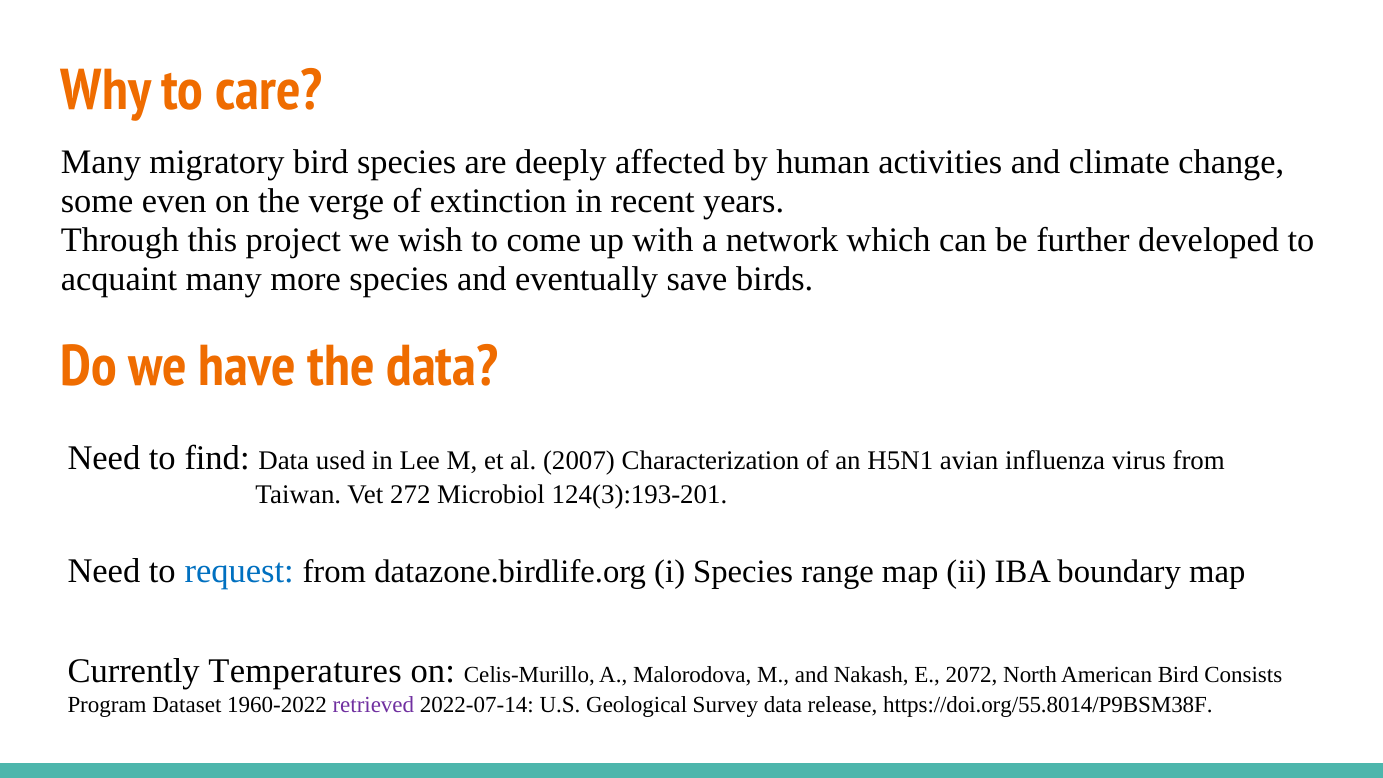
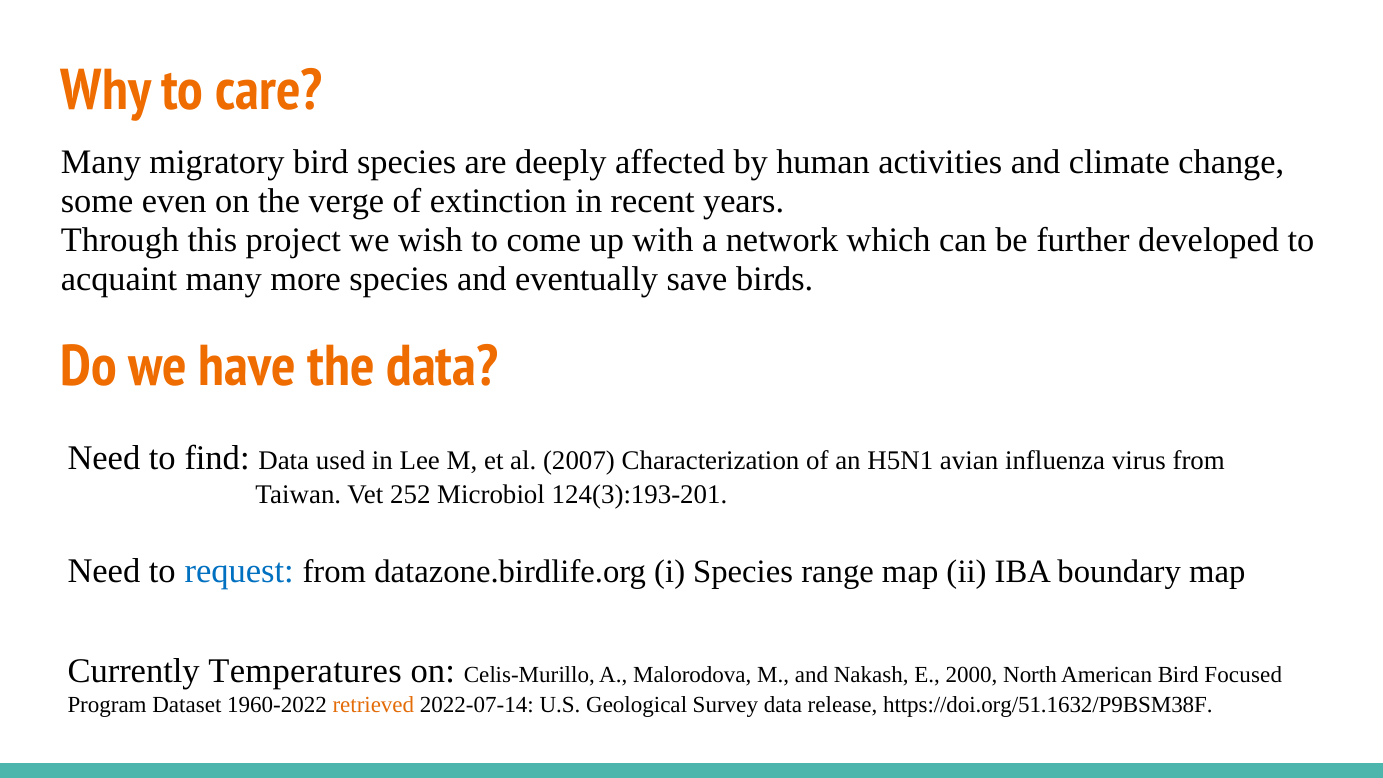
272: 272 -> 252
2072: 2072 -> 2000
Consists: Consists -> Focused
retrieved colour: purple -> orange
https://doi.org/55.8014/P9BSM38F: https://doi.org/55.8014/P9BSM38F -> https://doi.org/51.1632/P9BSM38F
